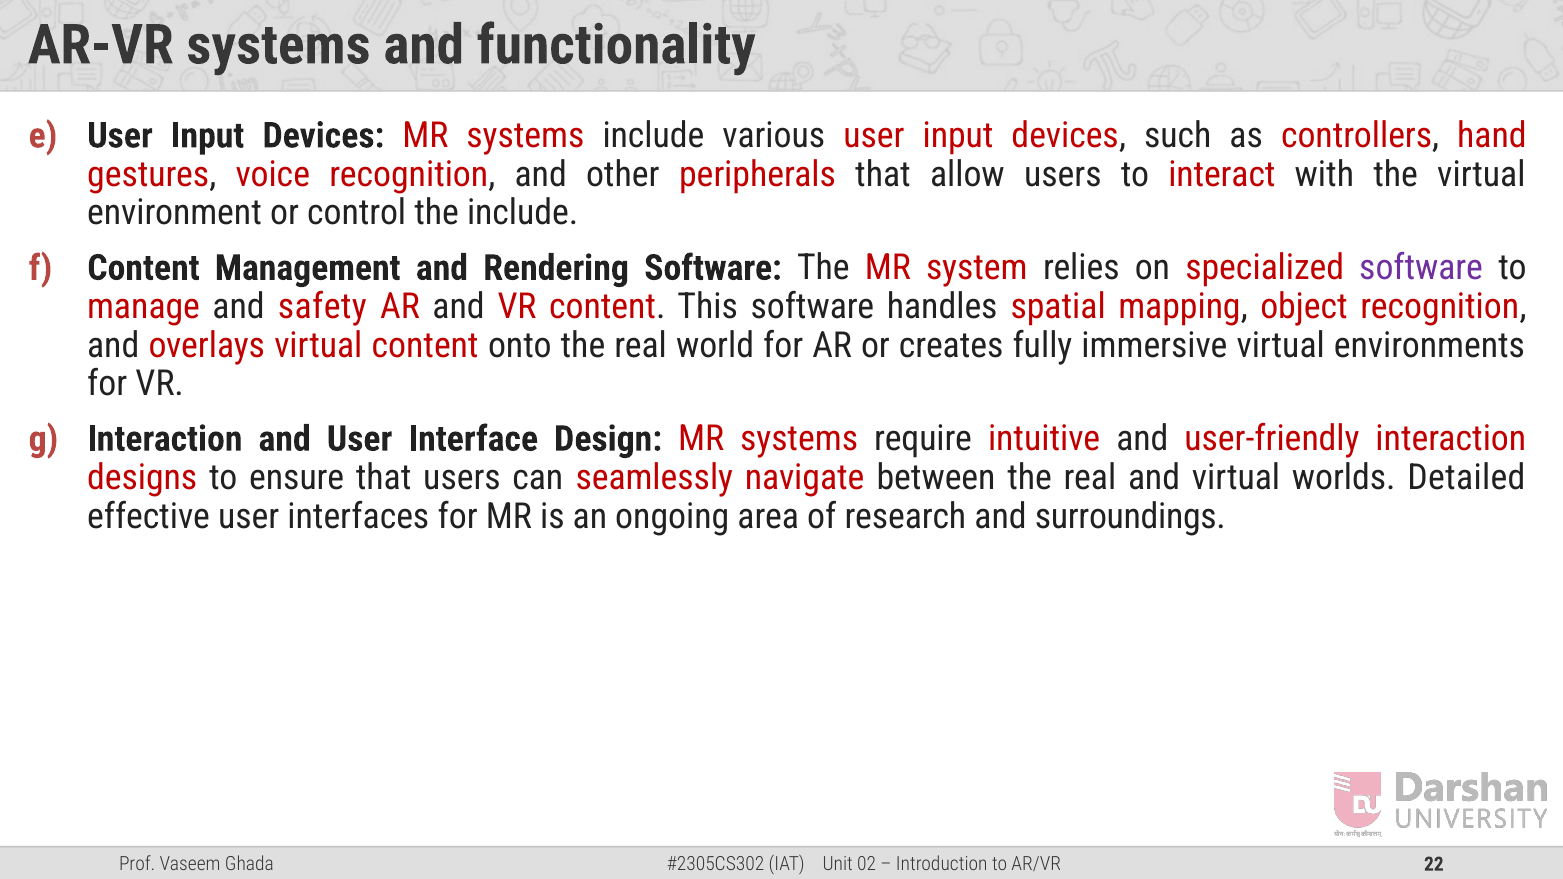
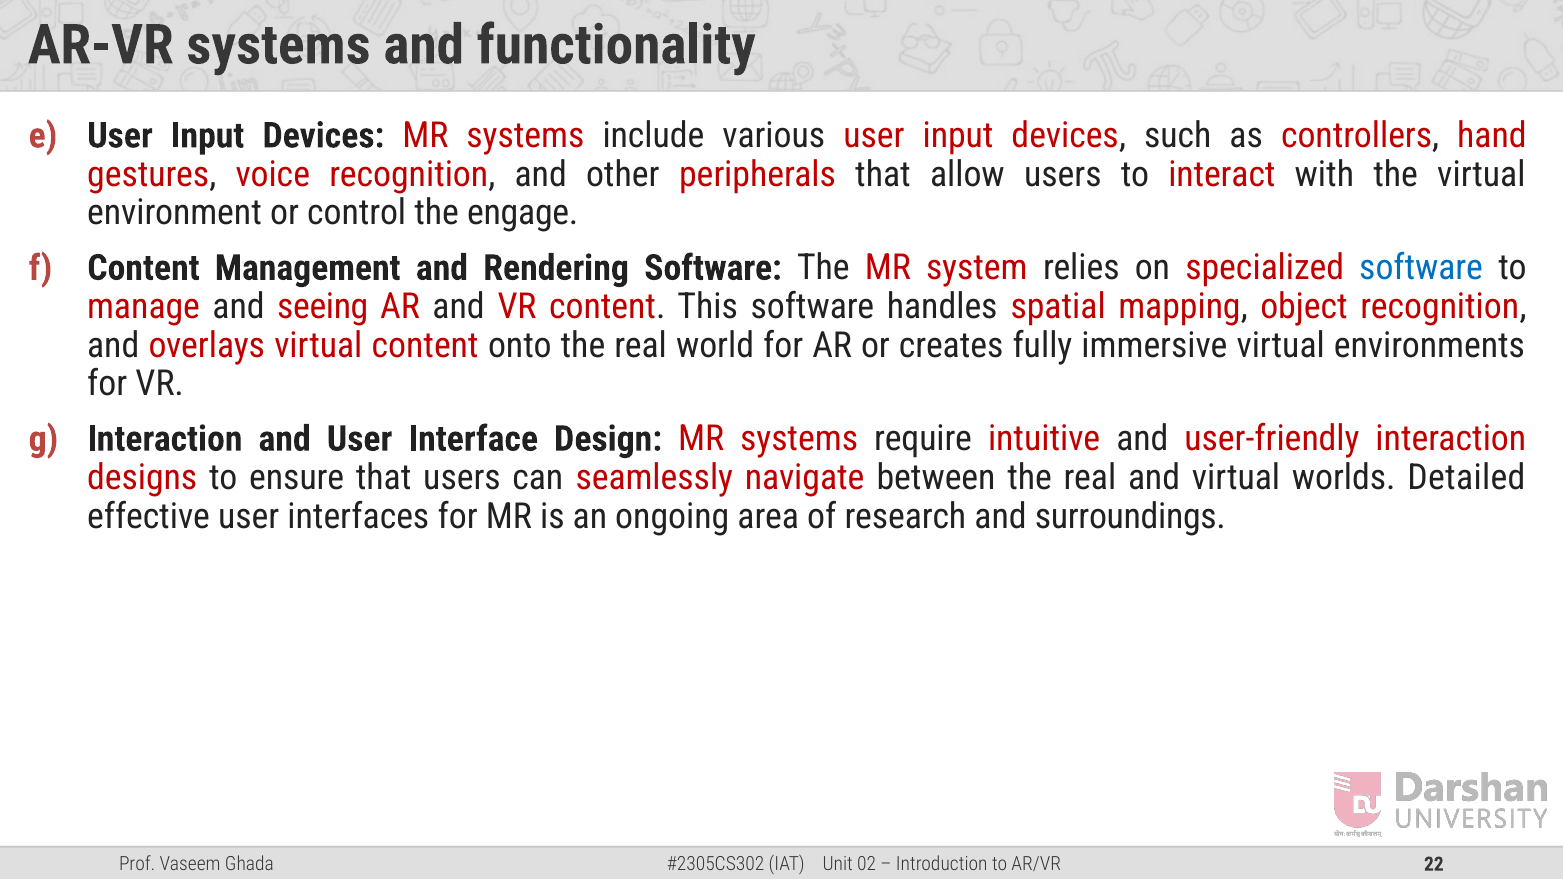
the include: include -> engage
software at (1421, 268) colour: purple -> blue
safety: safety -> seeing
